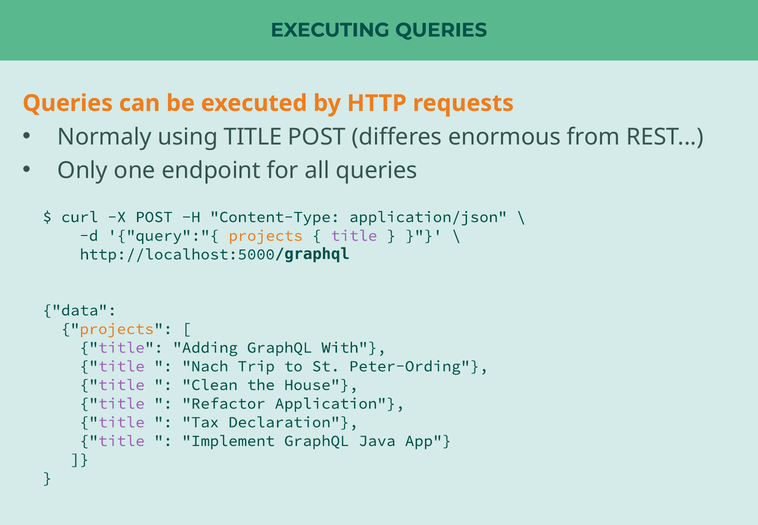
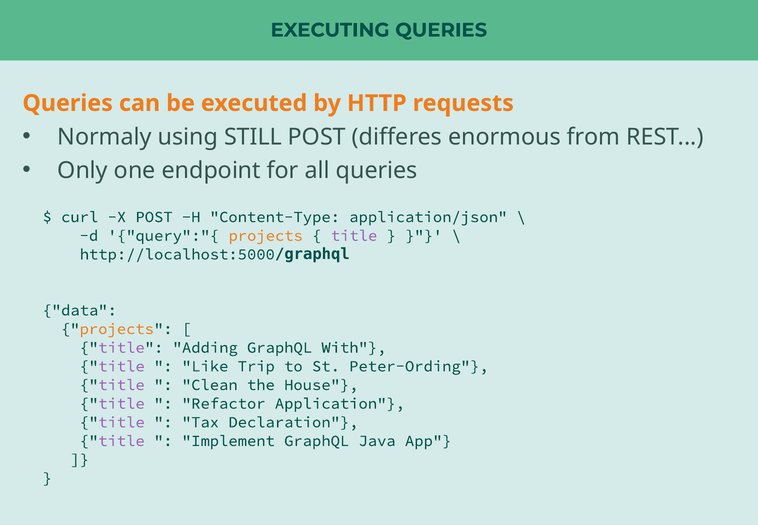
using TITLE: TITLE -> STILL
Nach: Nach -> Like
